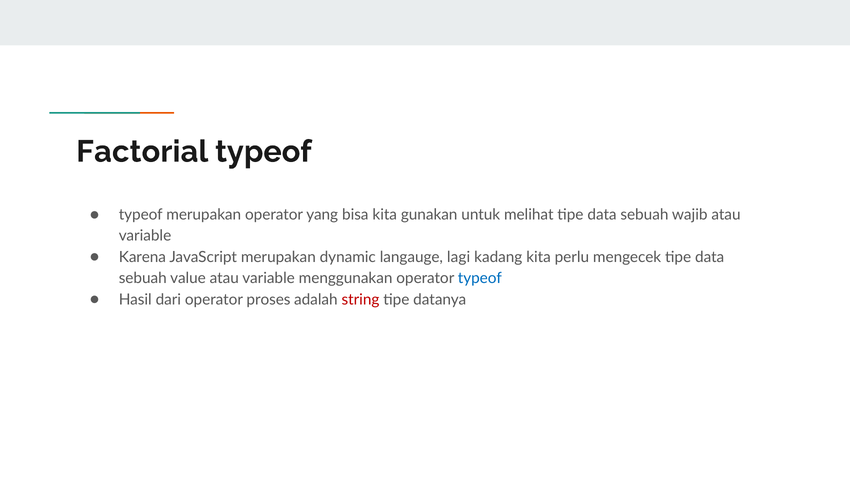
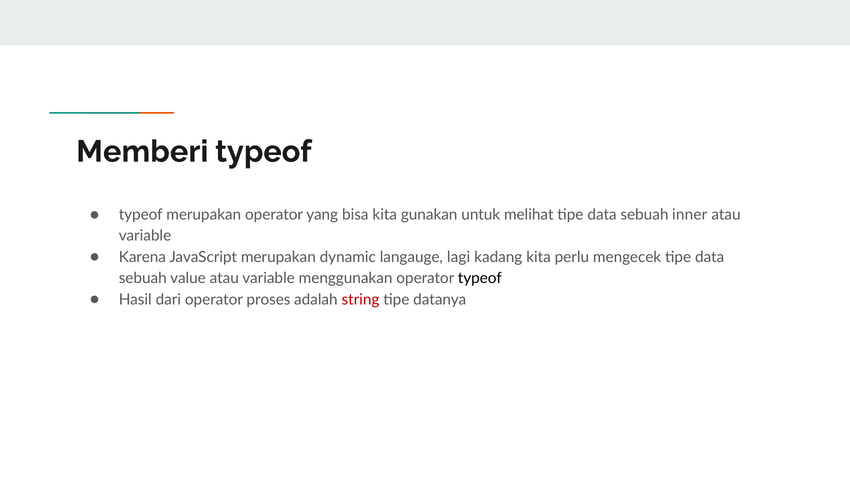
Factorial: Factorial -> Memberi
wajib: wajib -> inner
typeof at (480, 278) colour: blue -> black
